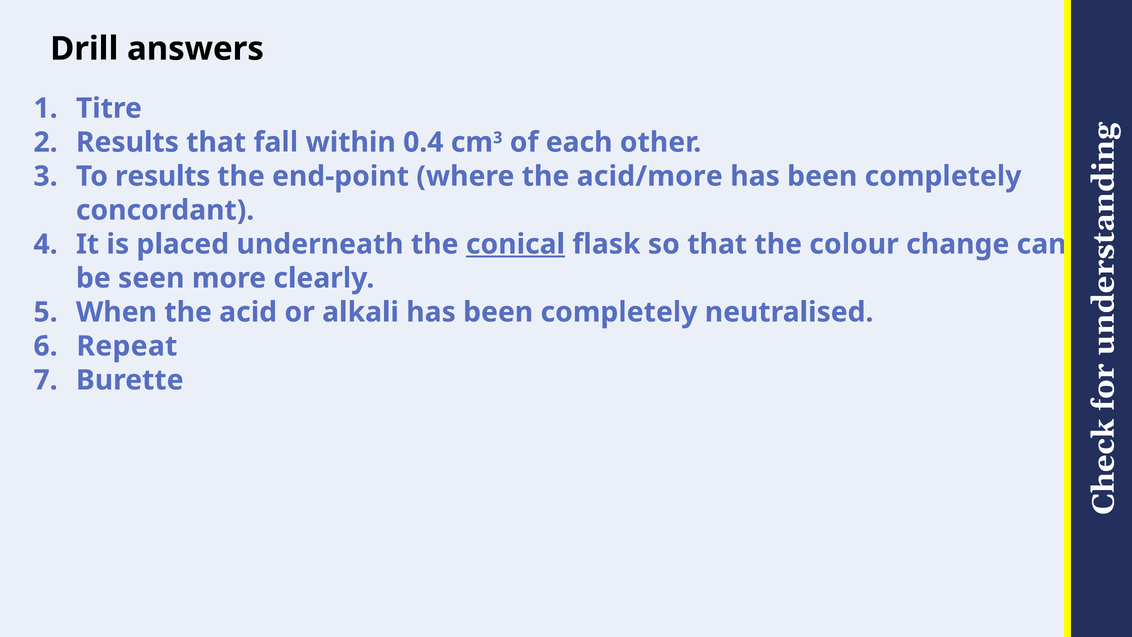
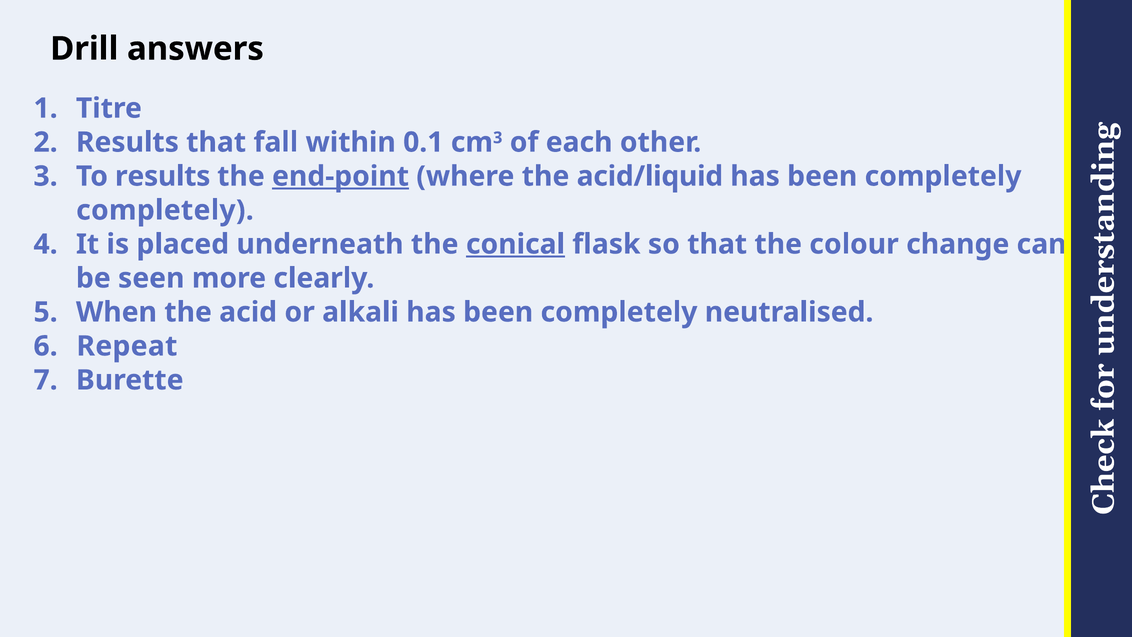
0.4: 0.4 -> 0.1
end-point underline: none -> present
acid/more: acid/more -> acid/liquid
concordant at (165, 210): concordant -> completely
